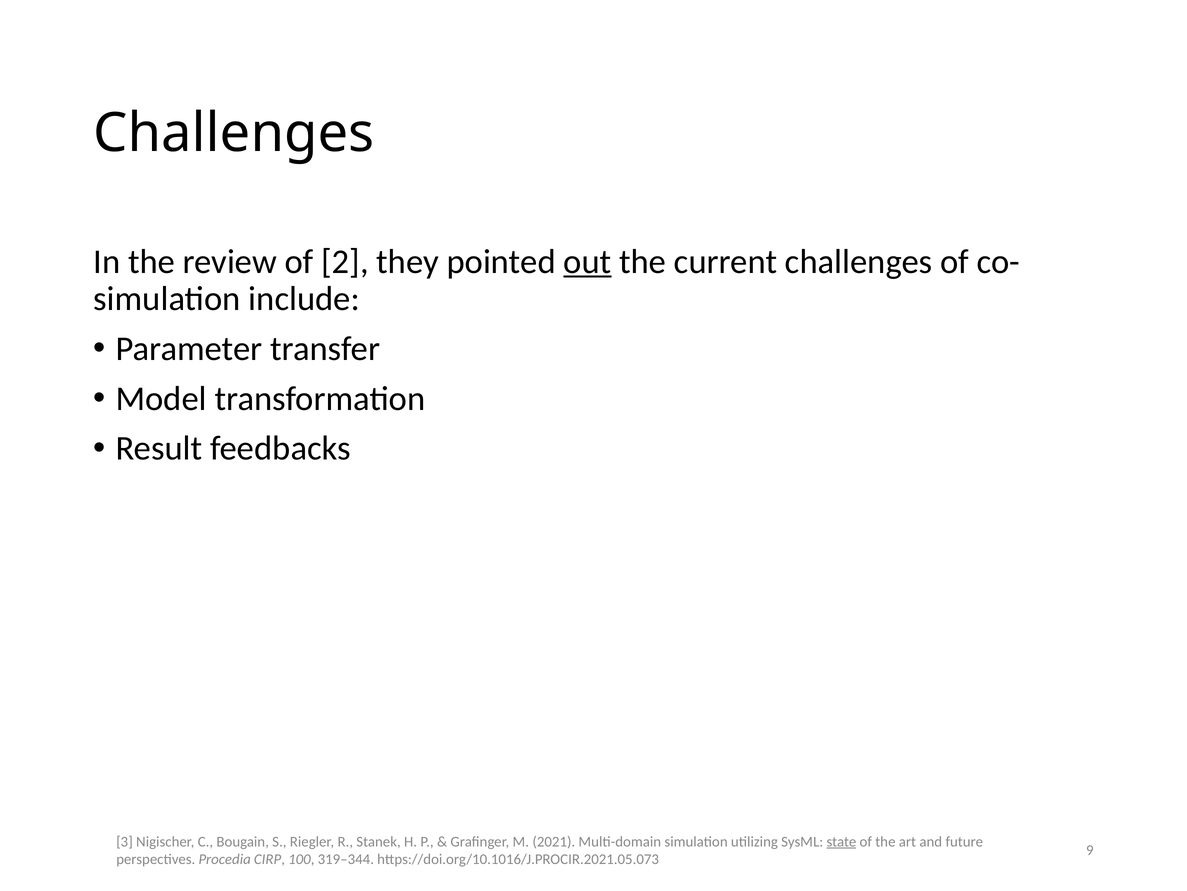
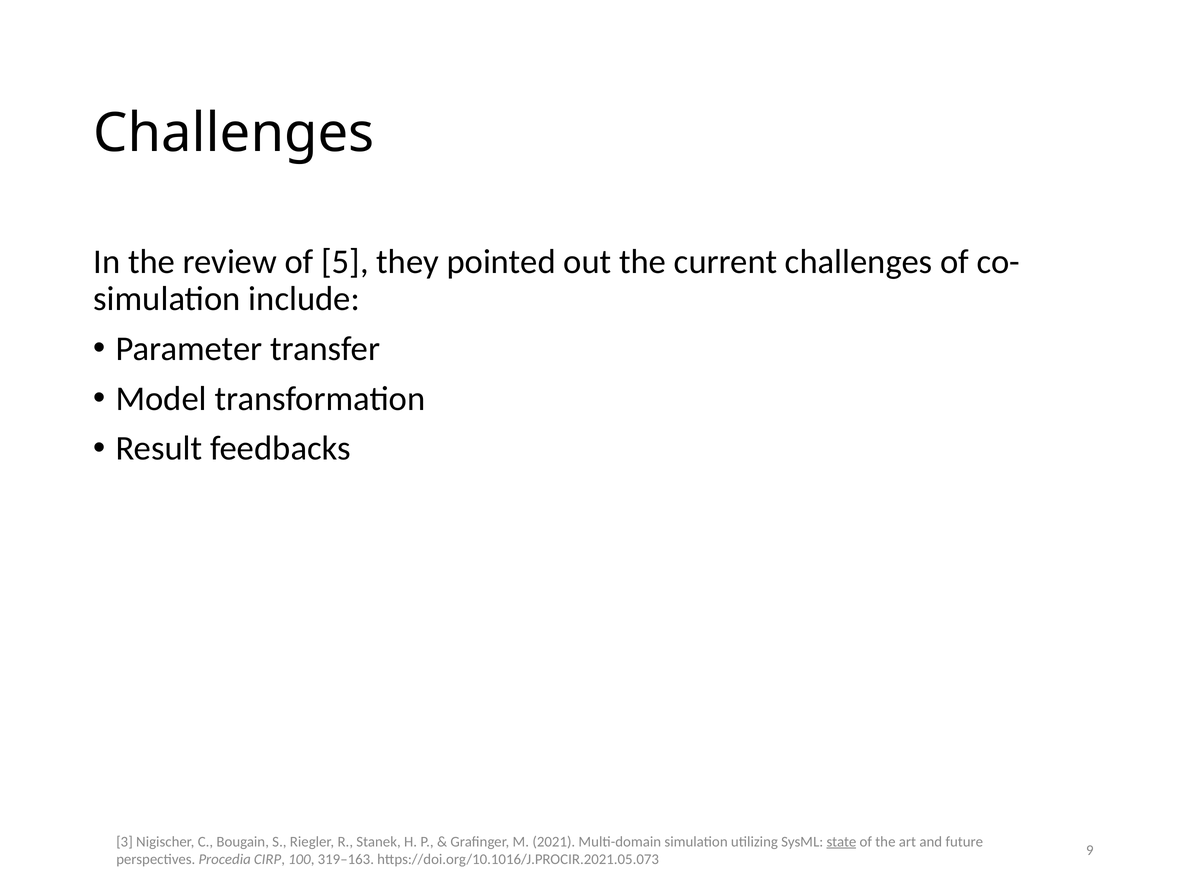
2: 2 -> 5
out underline: present -> none
319–344: 319–344 -> 319–163
